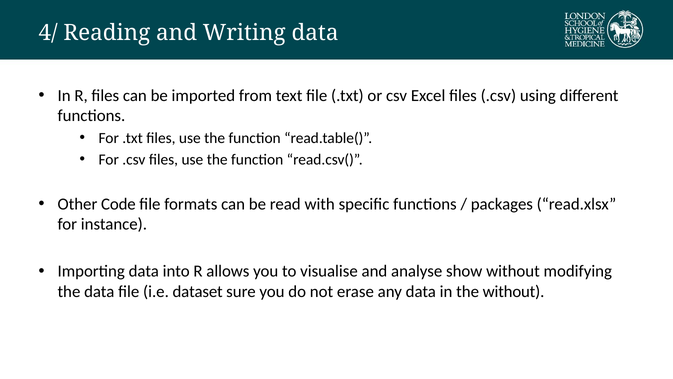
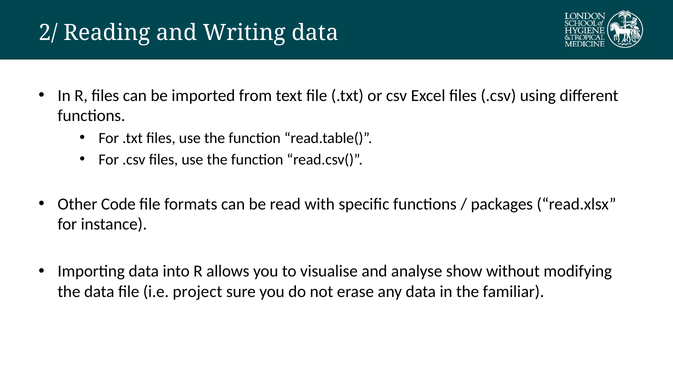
4/: 4/ -> 2/
dataset: dataset -> project
the without: without -> familiar
